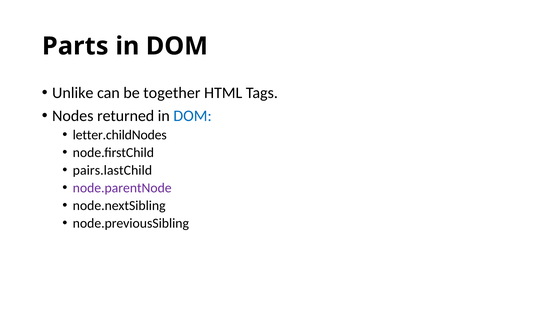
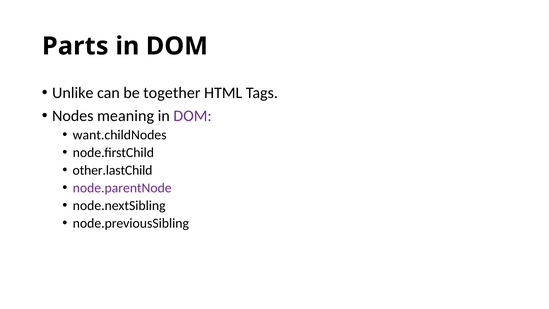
returned: returned -> meaning
DOM at (193, 116) colour: blue -> purple
letter.childNodes: letter.childNodes -> want.childNodes
pairs.lastChild: pairs.lastChild -> other.lastChild
